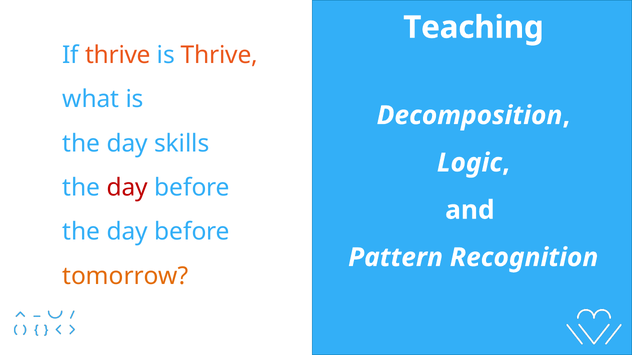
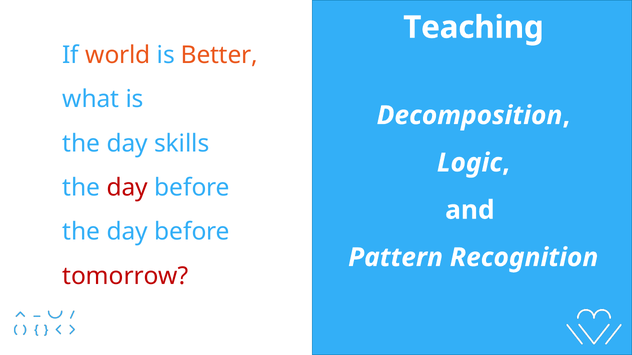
If thrive: thrive -> world
is Thrive: Thrive -> Better
tomorrow colour: orange -> red
